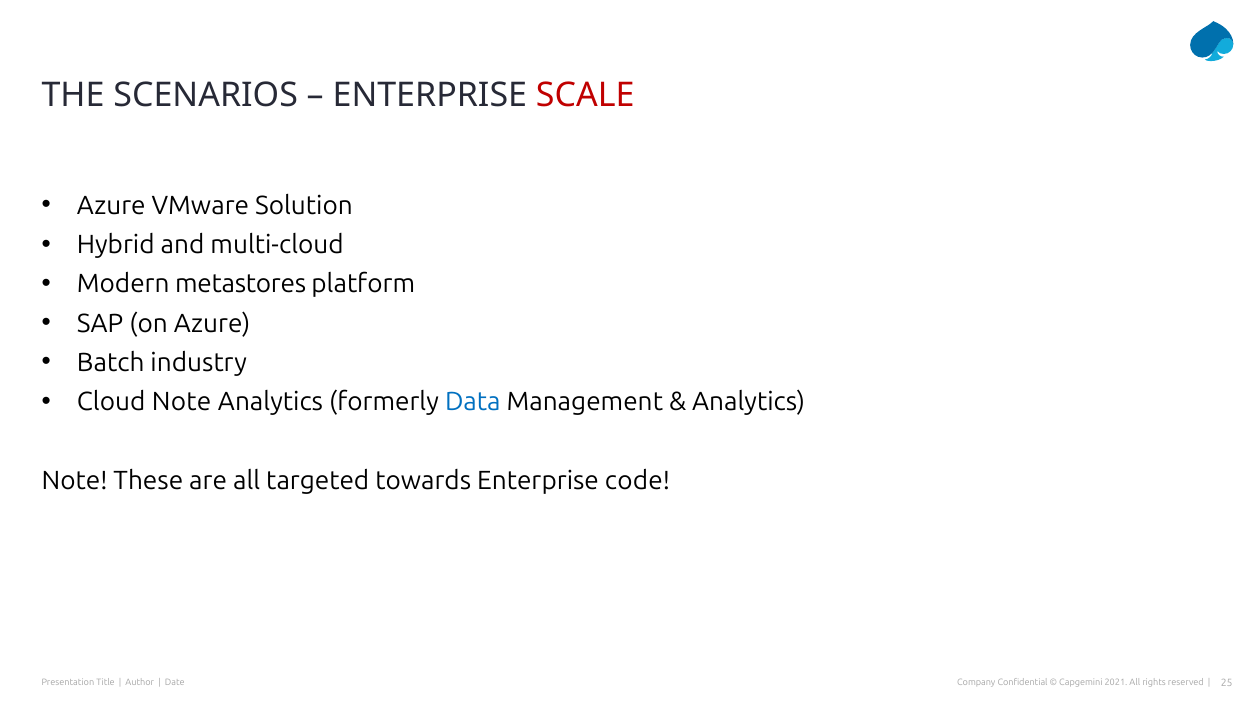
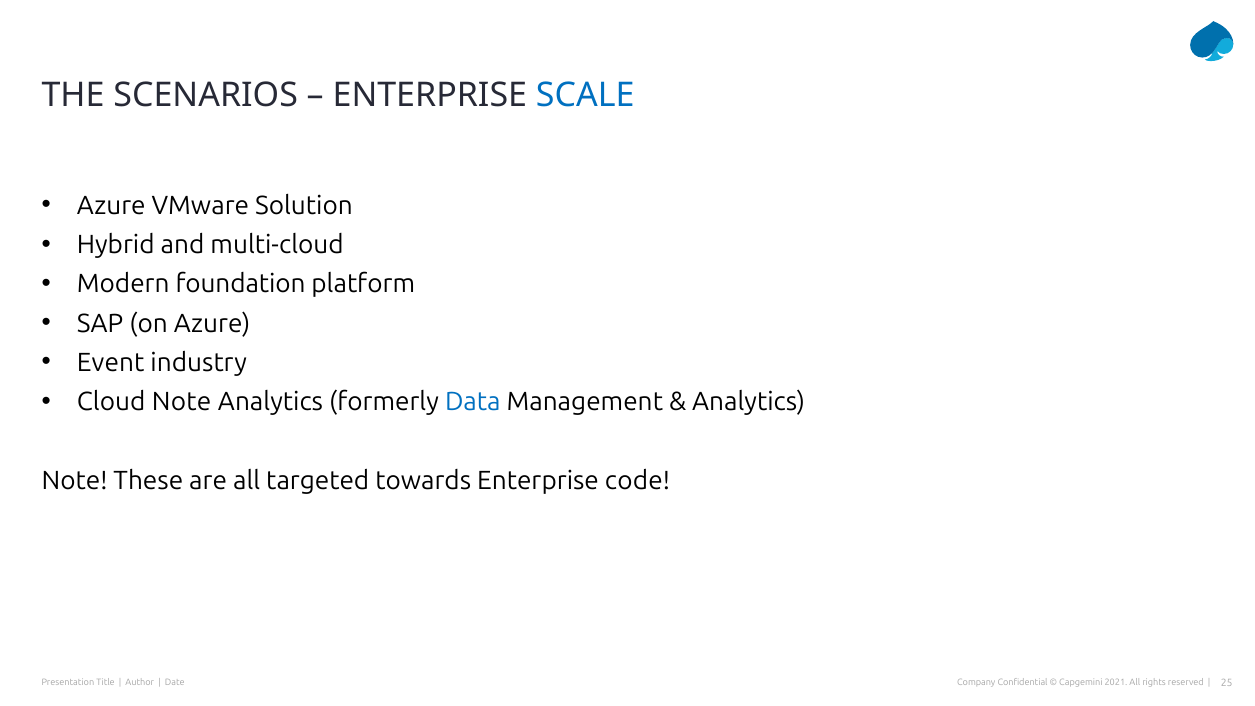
SCALE colour: red -> blue
metastores: metastores -> foundation
Batch: Batch -> Event
